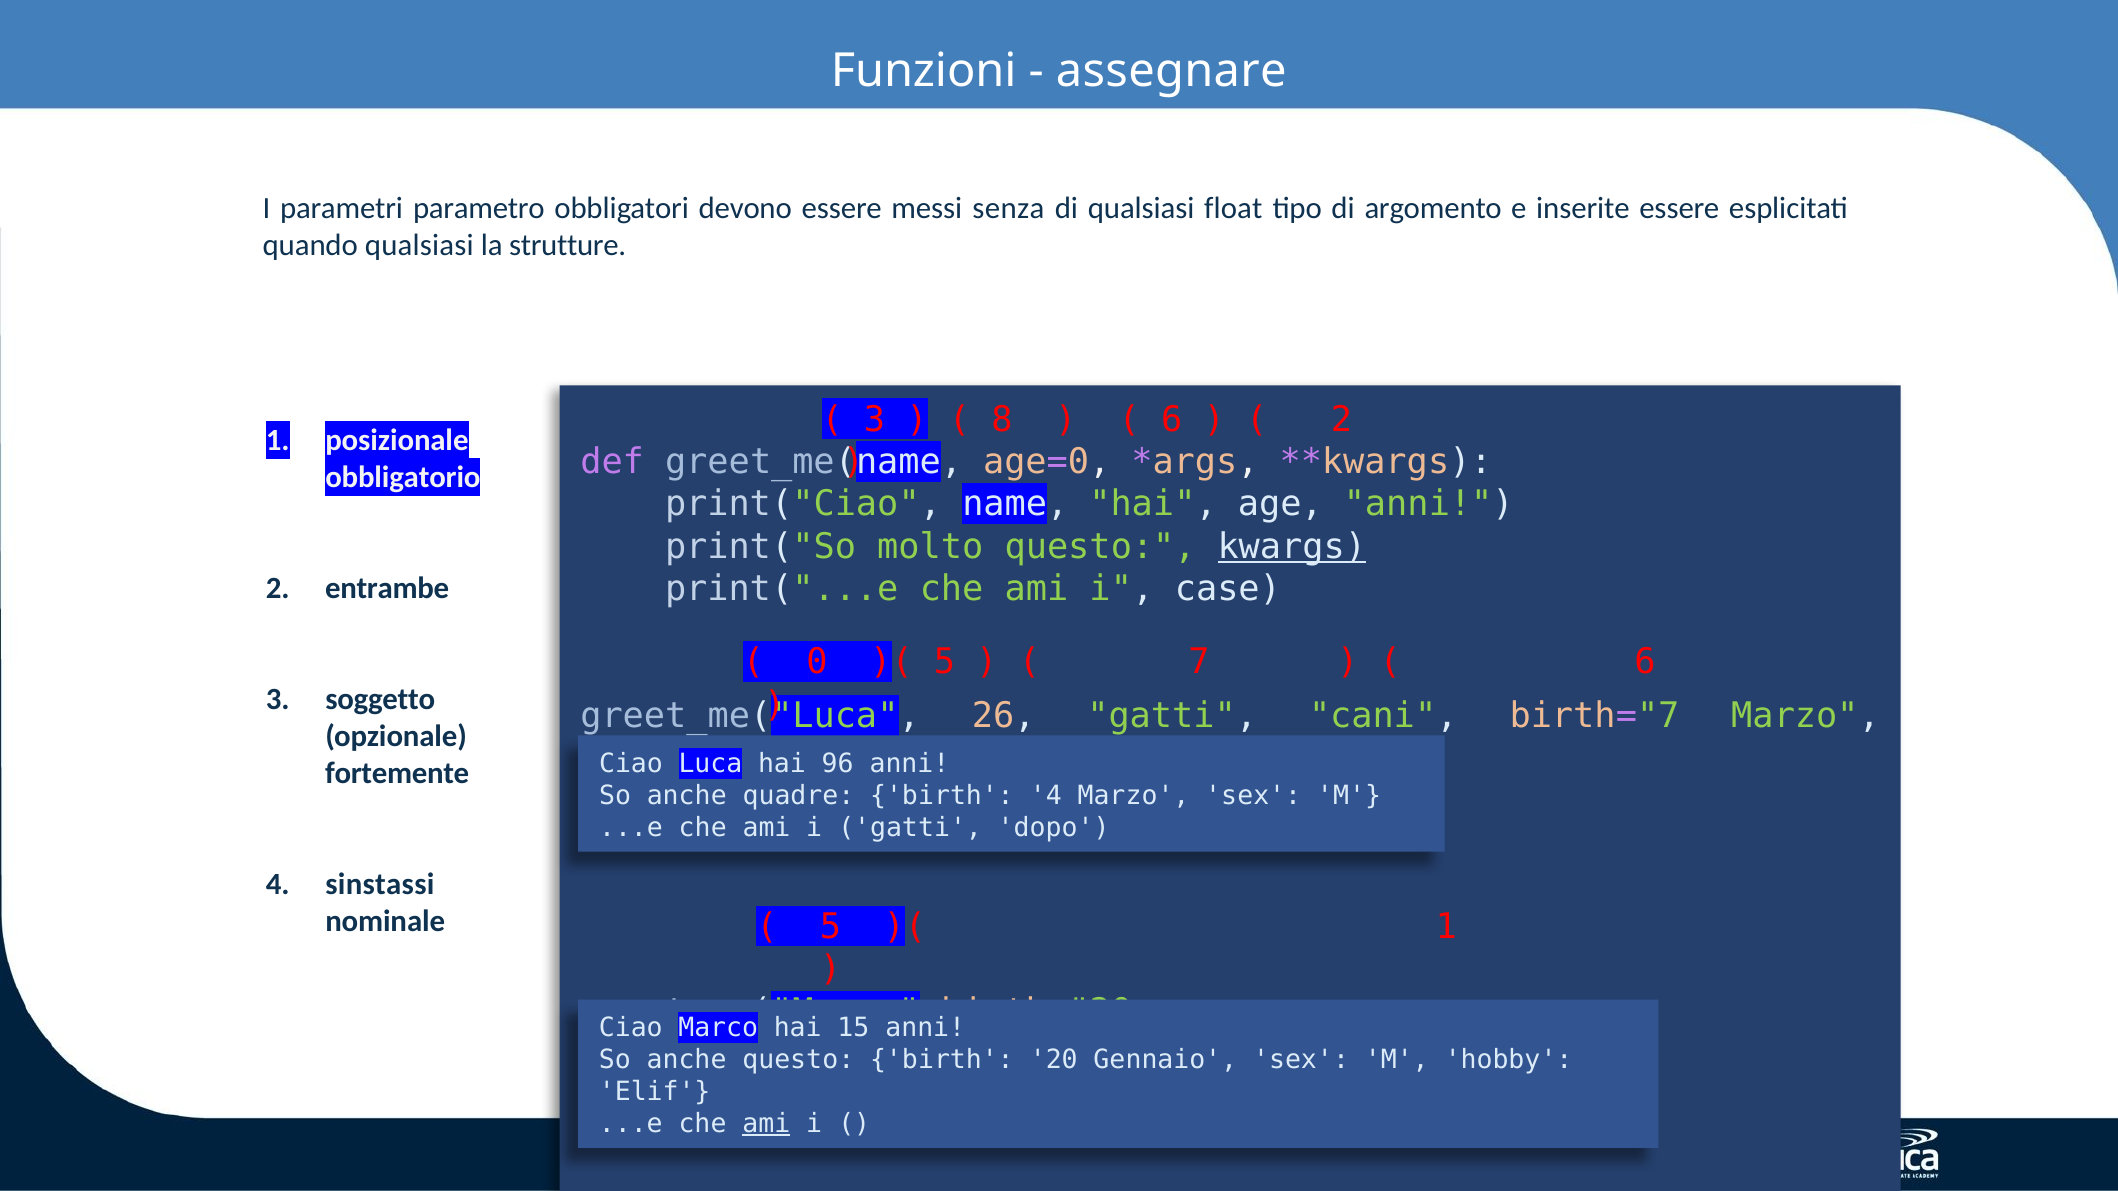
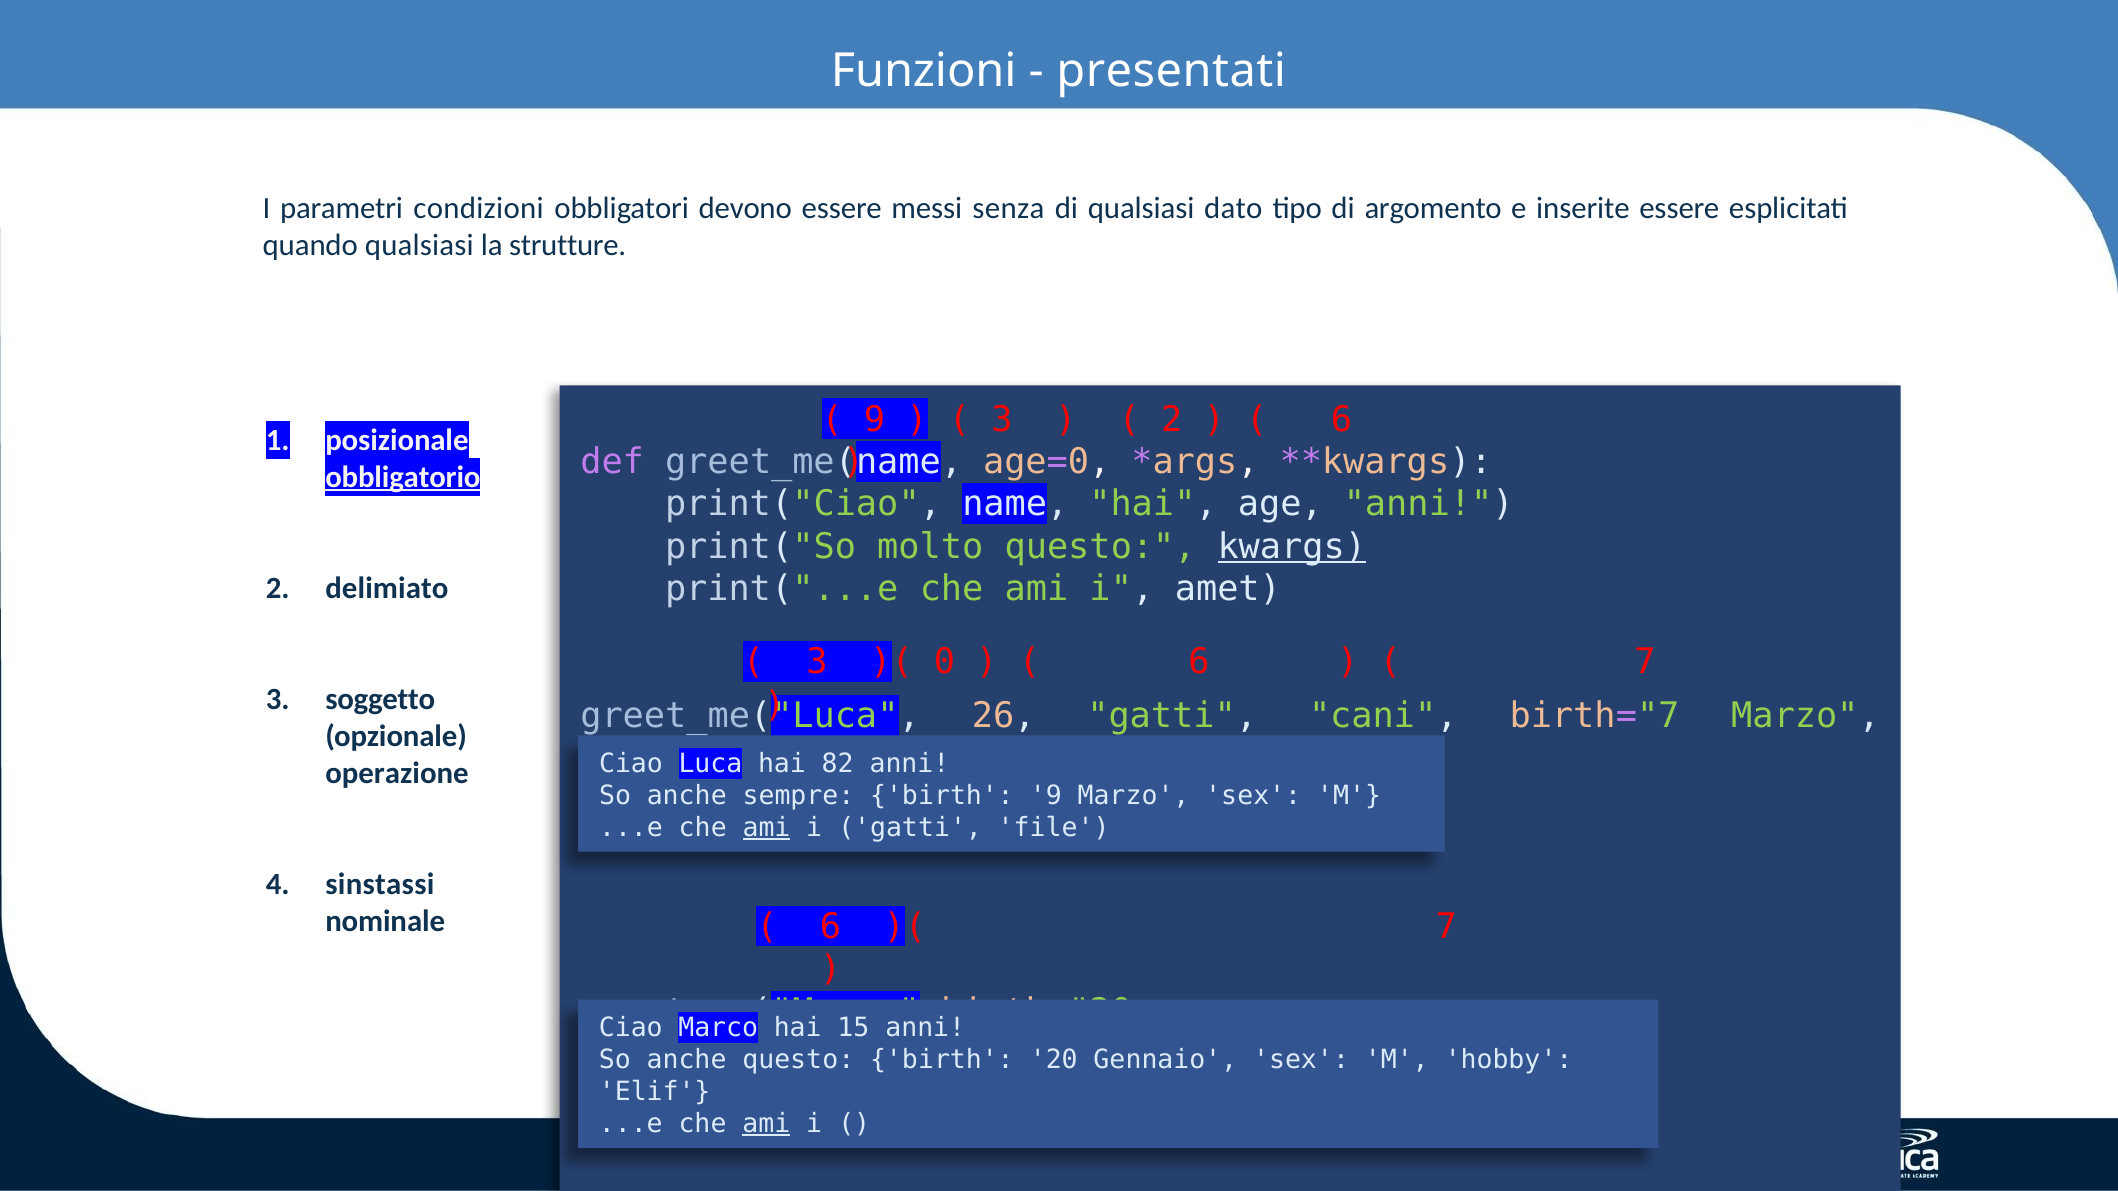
assegnare: assegnare -> presentati
parametro: parametro -> condizioni
float: float -> dato
3 at (875, 420): 3 -> 9
8 at (1002, 420): 8 -> 3
6 at (1172, 420): 6 -> 2
2 at (1342, 420): 2 -> 6
obbligatorio underline: none -> present
case: case -> amet
entrambe: entrambe -> delimiato
0 at (817, 662): 0 -> 3
5 at (945, 662): 5 -> 0
7 at (1199, 662): 7 -> 6
6 at (1645, 662): 6 -> 7
96: 96 -> 82
fortemente: fortemente -> operazione
quadre: quadre -> sempre
birth 4: 4 -> 9
ami at (766, 828) underline: none -> present
dopo: dopo -> file
5 at (831, 927): 5 -> 6
1 at (1446, 927): 1 -> 7
